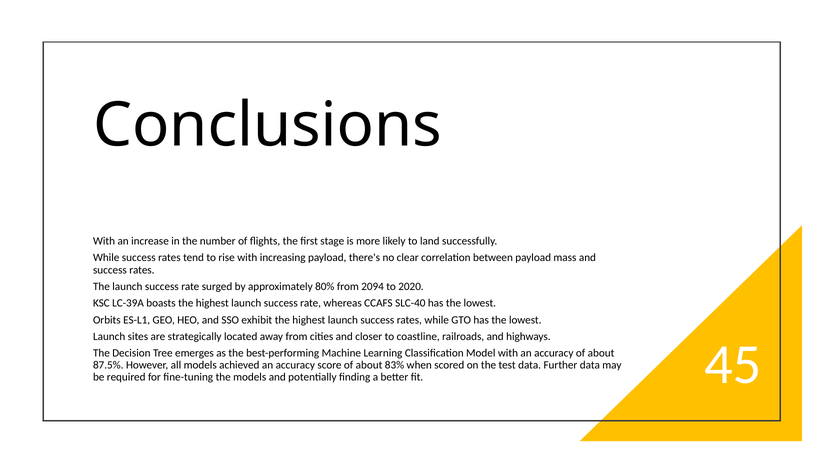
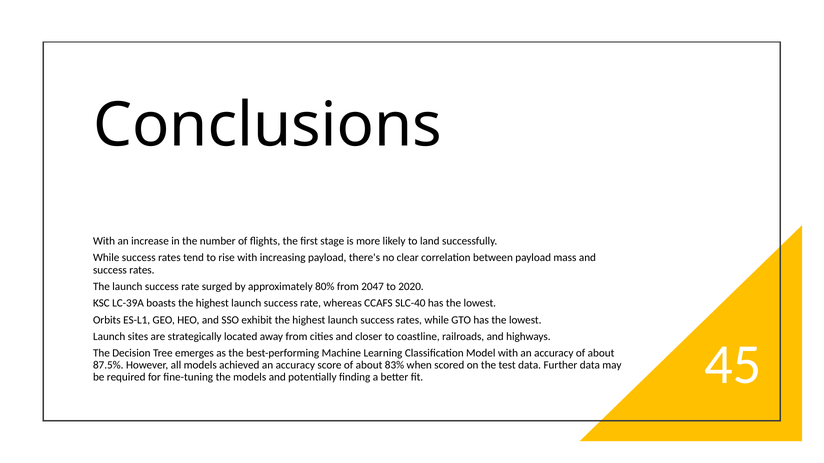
2094: 2094 -> 2047
